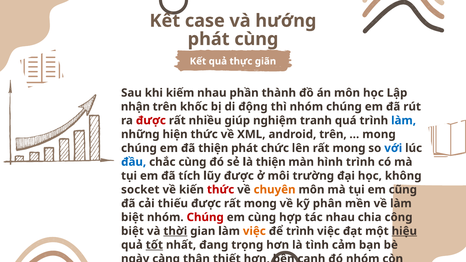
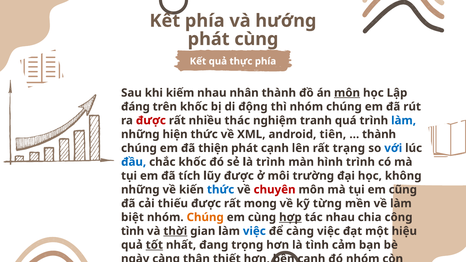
Kết case: case -> phía
thực giãn: giãn -> phía
phần: phần -> nhân
môn at (347, 93) underline: none -> present
nhận: nhận -> đáng
nhiều giúp: giúp -> thác
android trên: trên -> tiên
mong at (379, 134): mong -> thành
phát chức: chức -> cạnh
lên rất mong: mong -> trạng
chắc cùng: cùng -> khốc
là thiện: thiện -> trình
socket at (140, 190): socket -> những
thức at (221, 190) colour: red -> blue
chuyên colour: orange -> red
kỹ phân: phân -> từng
Chúng at (205, 217) colour: red -> orange
hợp underline: none -> present
biệt at (132, 231): biệt -> tình
việc at (254, 231) colour: orange -> blue
để trình: trình -> càng
hiệu underline: present -> none
